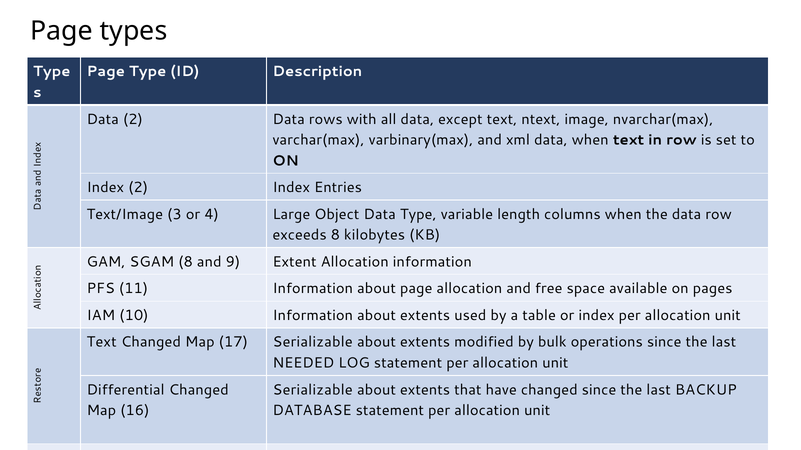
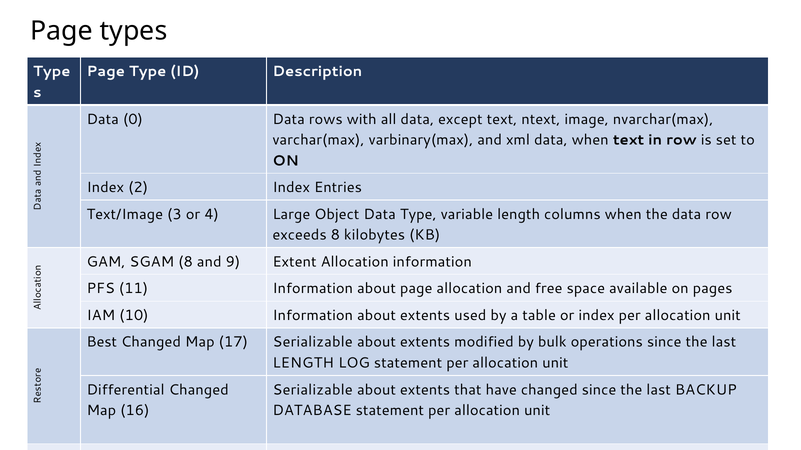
Data 2: 2 -> 0
Text at (102, 342): Text -> Best
NEEDED at (303, 363): NEEDED -> LENGTH
